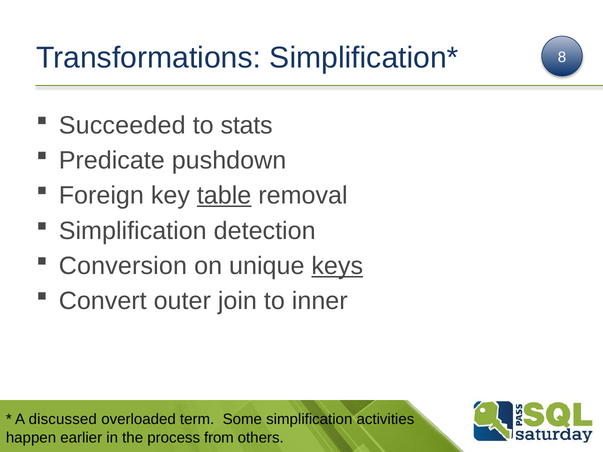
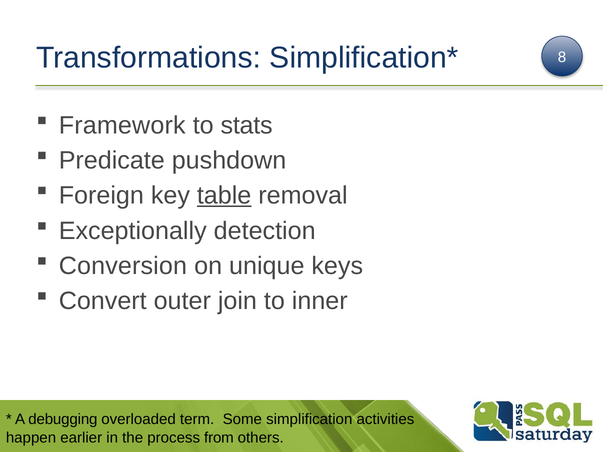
Succeeded: Succeeded -> Framework
Simplification at (133, 231): Simplification -> Exceptionally
keys underline: present -> none
discussed: discussed -> debugging
